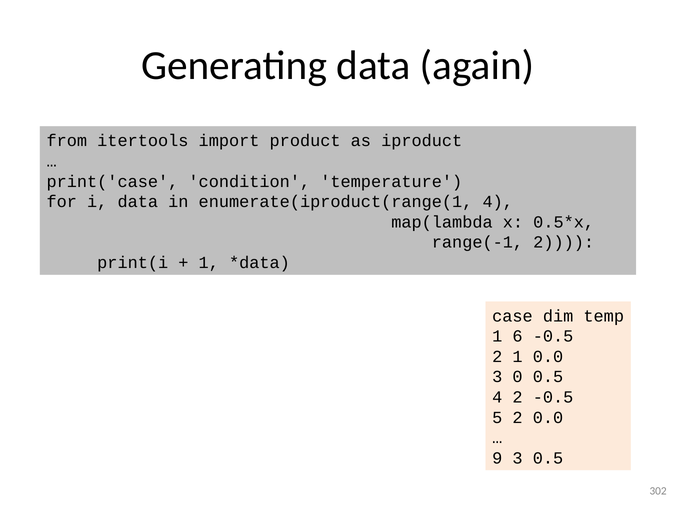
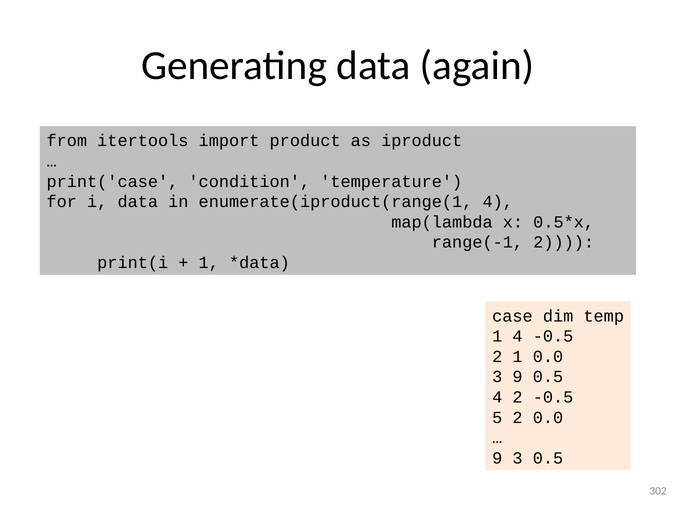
1 6: 6 -> 4
3 0: 0 -> 9
